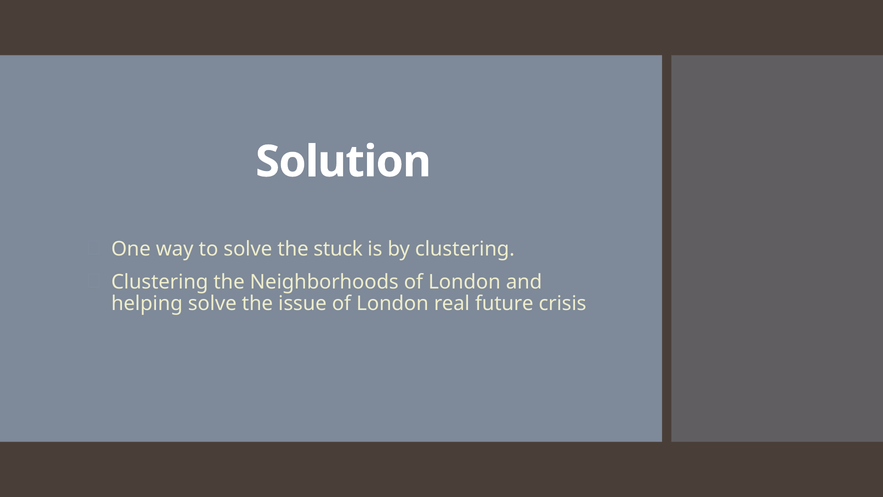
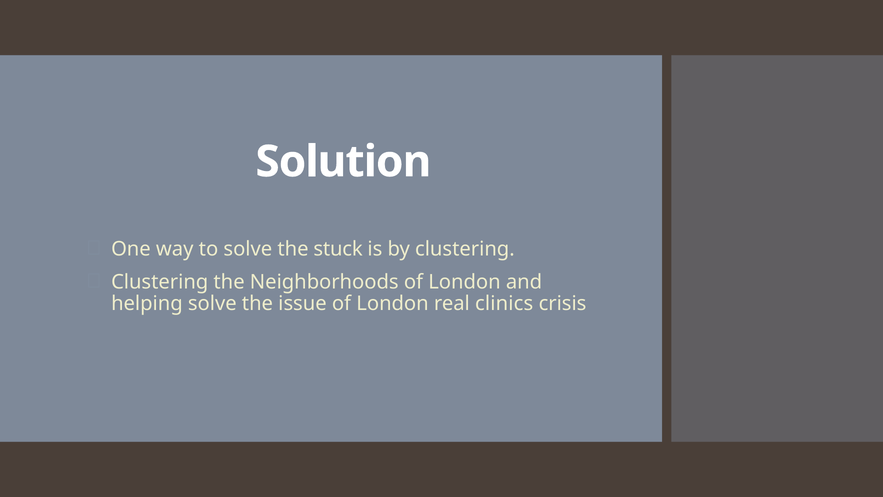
future: future -> clinics
